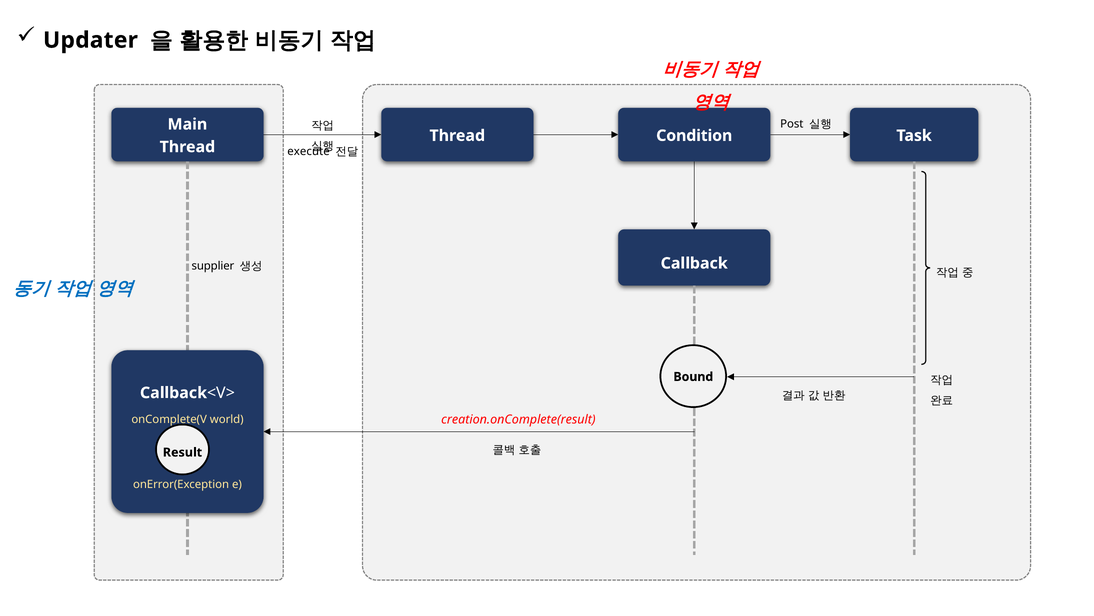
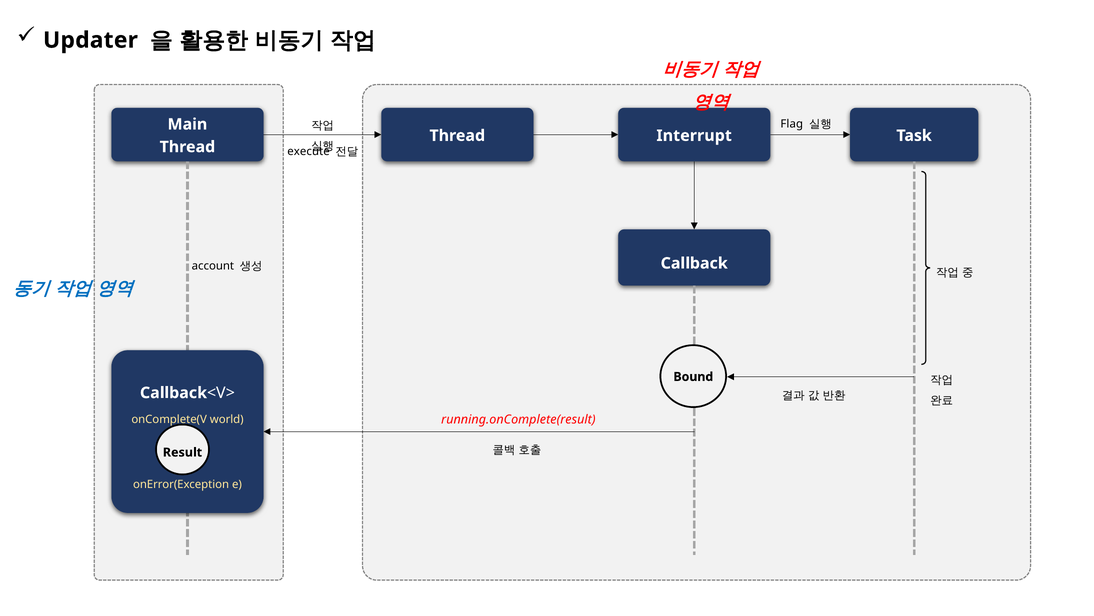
Post: Post -> Flag
Condition: Condition -> Interrupt
supplier: supplier -> account
creation.onComplete(result: creation.onComplete(result -> running.onComplete(result
